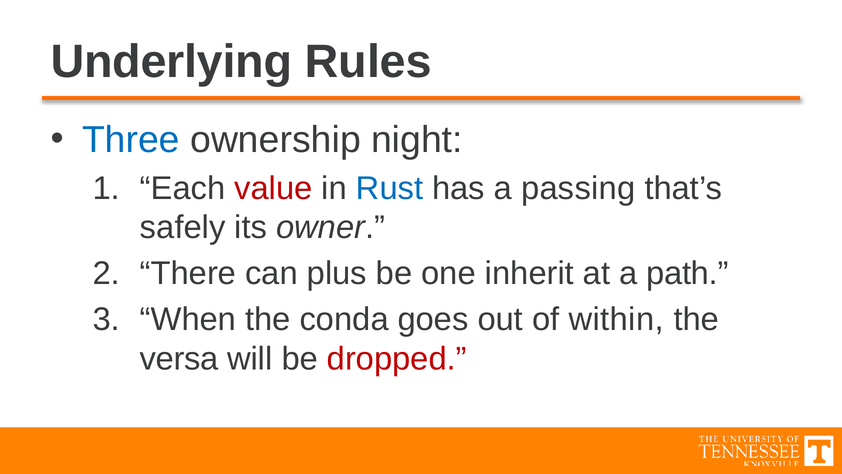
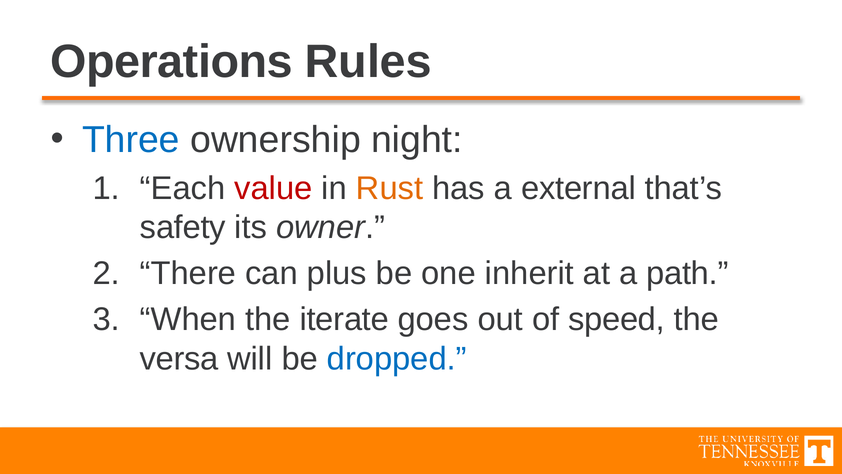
Underlying: Underlying -> Operations
Rust colour: blue -> orange
passing: passing -> external
safely: safely -> safety
conda: conda -> iterate
within: within -> speed
dropped colour: red -> blue
